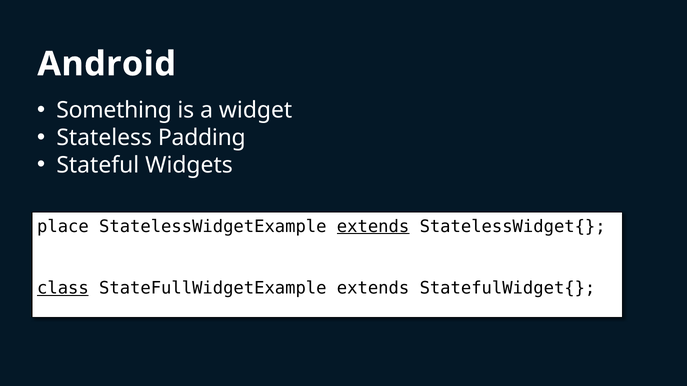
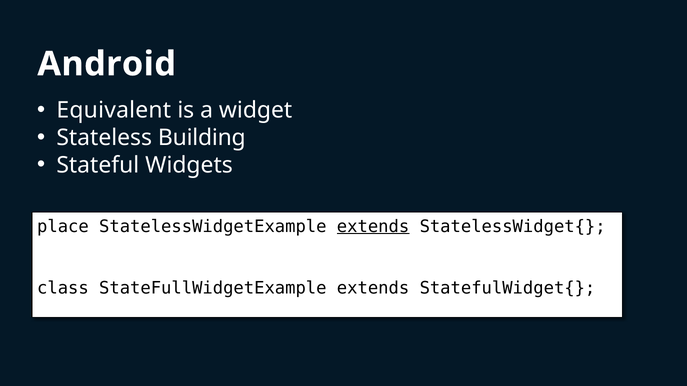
Something: Something -> Equivalent
Padding: Padding -> Building
class underline: present -> none
